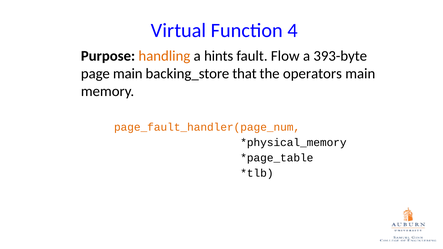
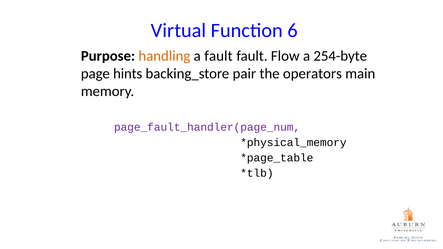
4: 4 -> 6
a hints: hints -> fault
393-byte: 393-byte -> 254-byte
page main: main -> hints
that: that -> pair
page_fault_handler(page_num colour: orange -> purple
